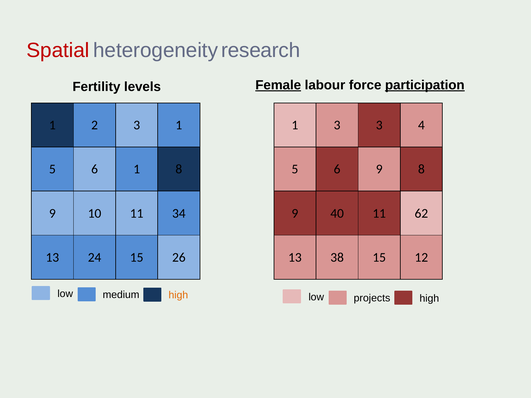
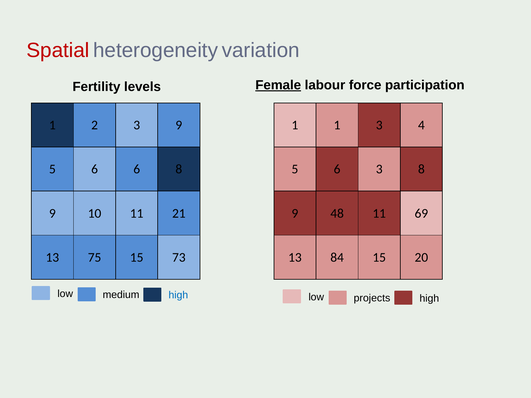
research: research -> variation
participation underline: present -> none
3 1: 1 -> 9
1 3: 3 -> 1
6 1: 1 -> 6
6 9: 9 -> 3
34: 34 -> 21
40: 40 -> 48
62: 62 -> 69
24: 24 -> 75
26: 26 -> 73
38: 38 -> 84
12: 12 -> 20
high at (178, 295) colour: orange -> blue
